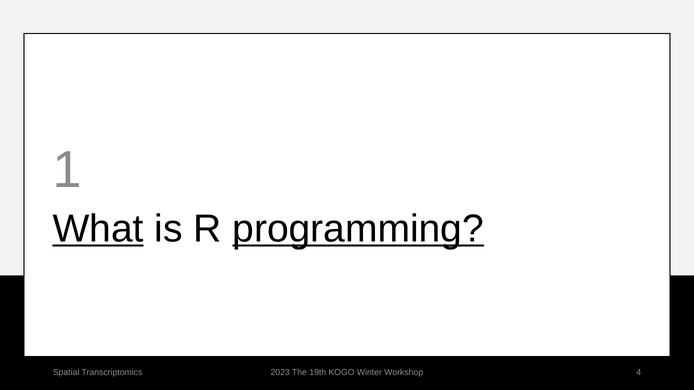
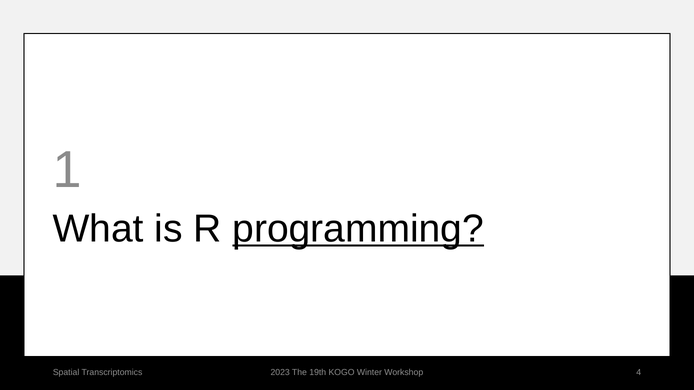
What underline: present -> none
